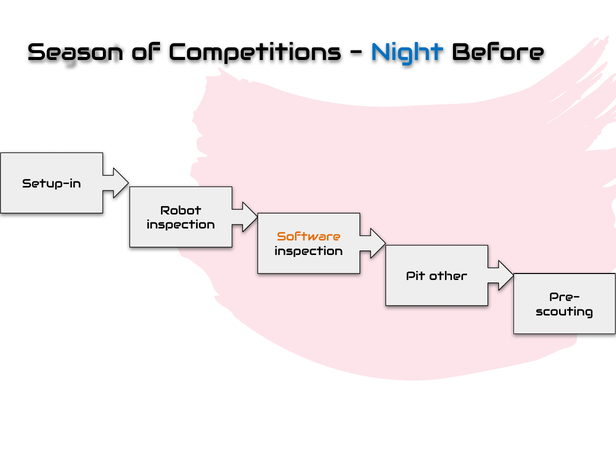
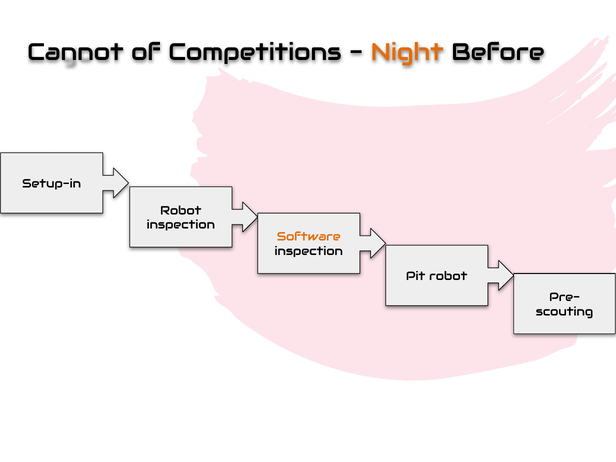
Season: Season -> Cannot
Night colour: blue -> orange
Pit other: other -> robot
